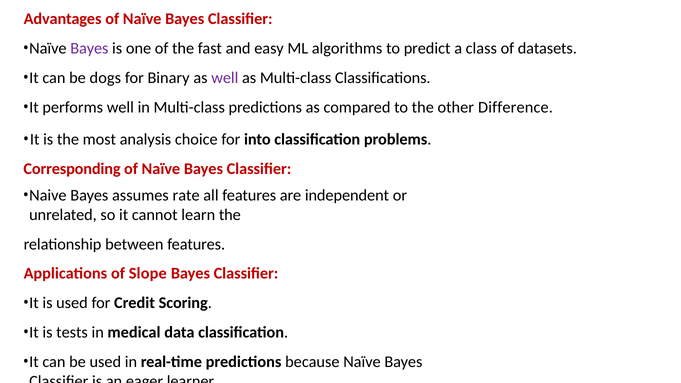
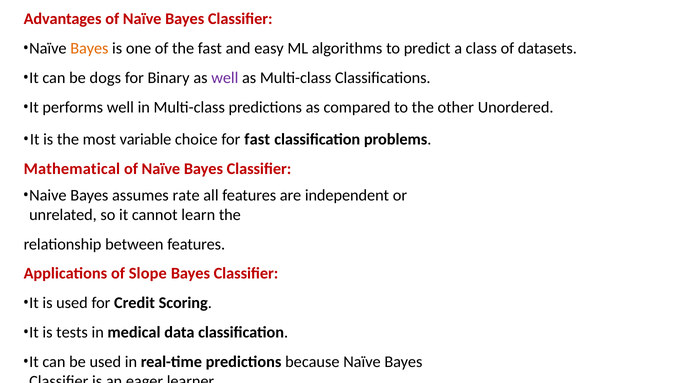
Bayes at (89, 49) colour: purple -> orange
Difference: Difference -> Unordered
most analysis: analysis -> variable
for into: into -> fast
Corresponding: Corresponding -> Mathematical
